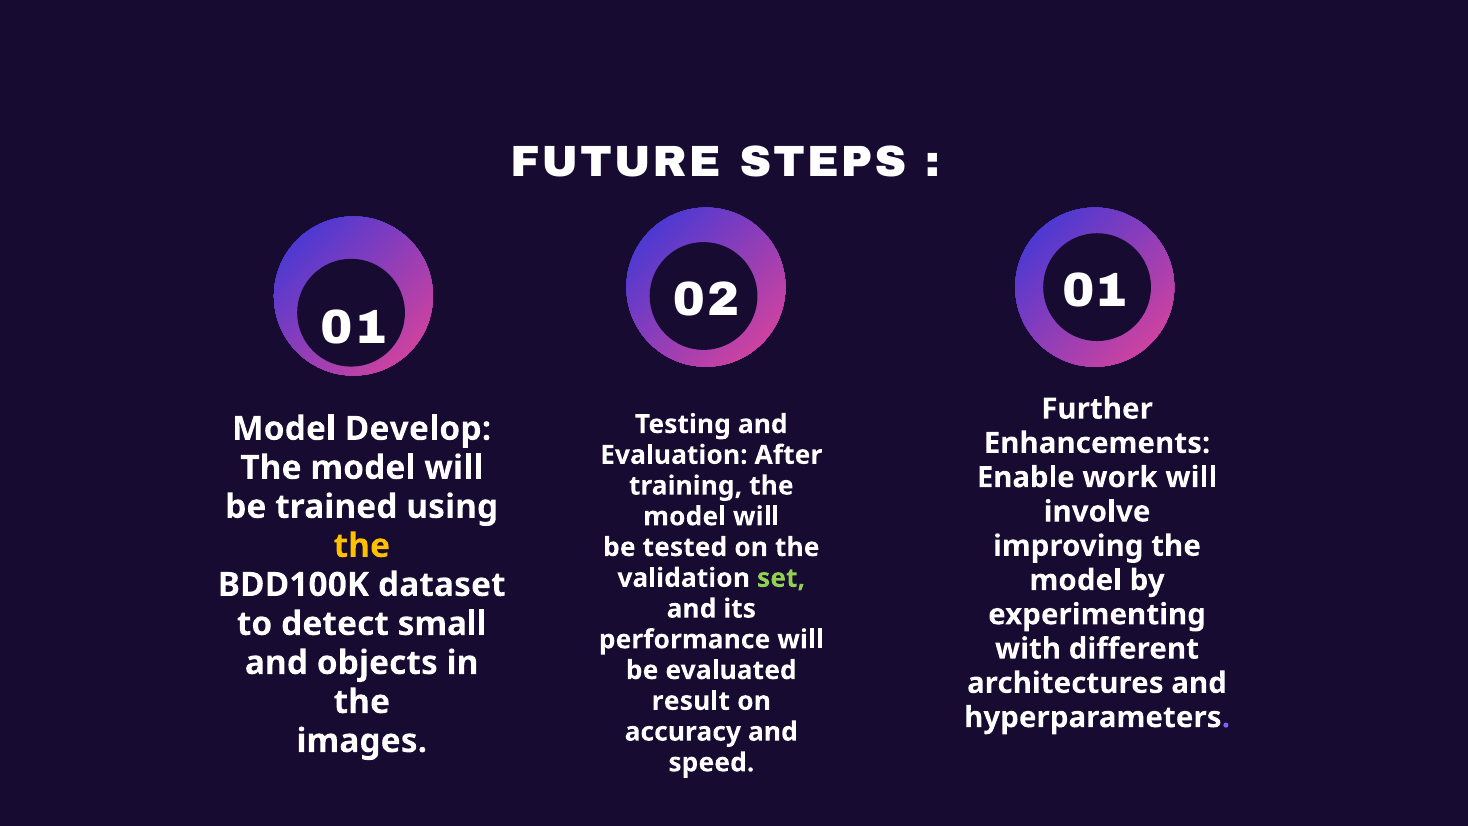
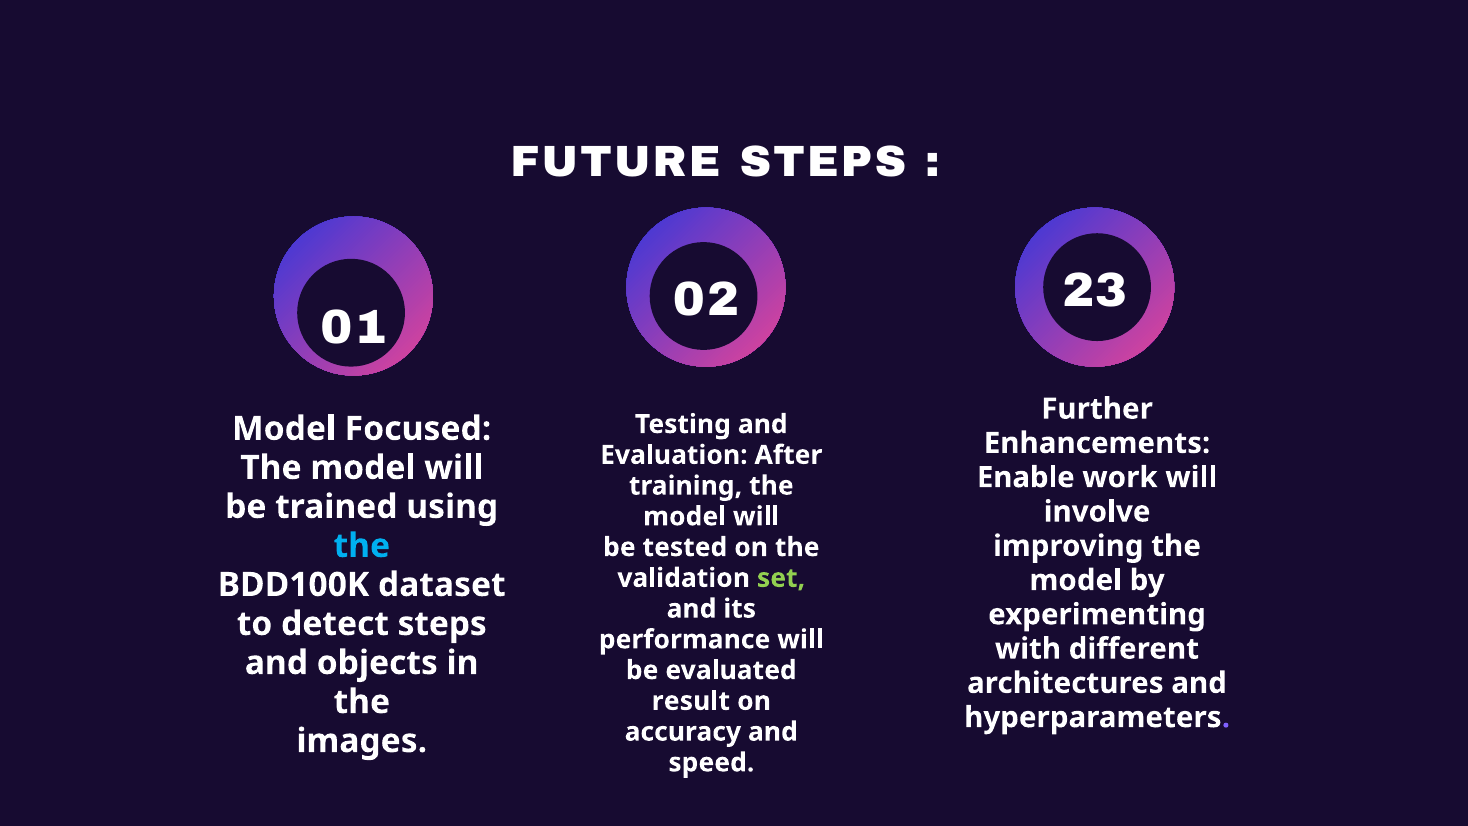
02 01: 01 -> 23
Develop: Develop -> Focused
the at (362, 546) colour: yellow -> light blue
detect small: small -> steps
